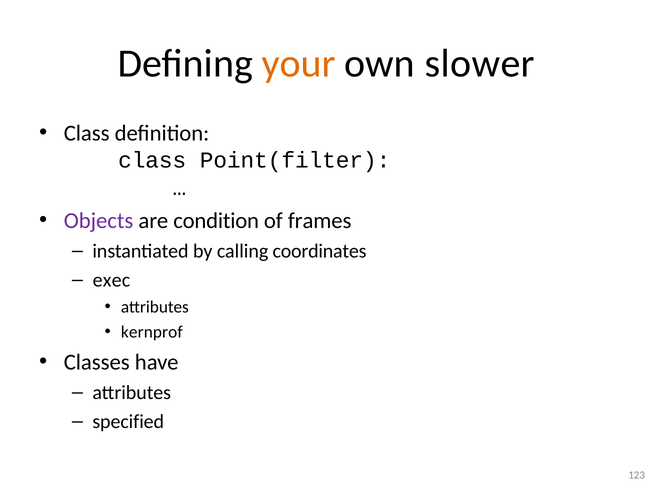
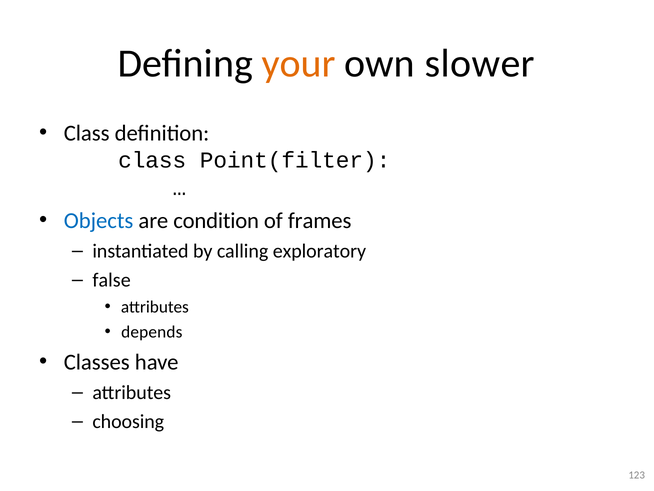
Objects colour: purple -> blue
coordinates: coordinates -> exploratory
exec: exec -> false
kernprof: kernprof -> depends
specified: specified -> choosing
